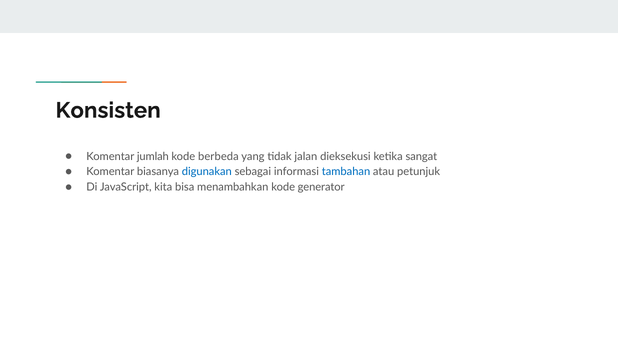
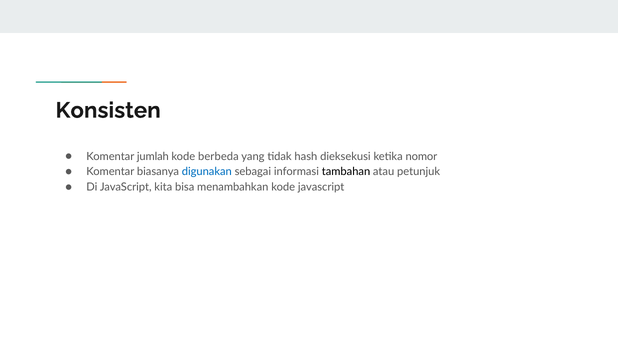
jalan: jalan -> hash
sangat: sangat -> nomor
tambahan colour: blue -> black
kode generator: generator -> javascript
